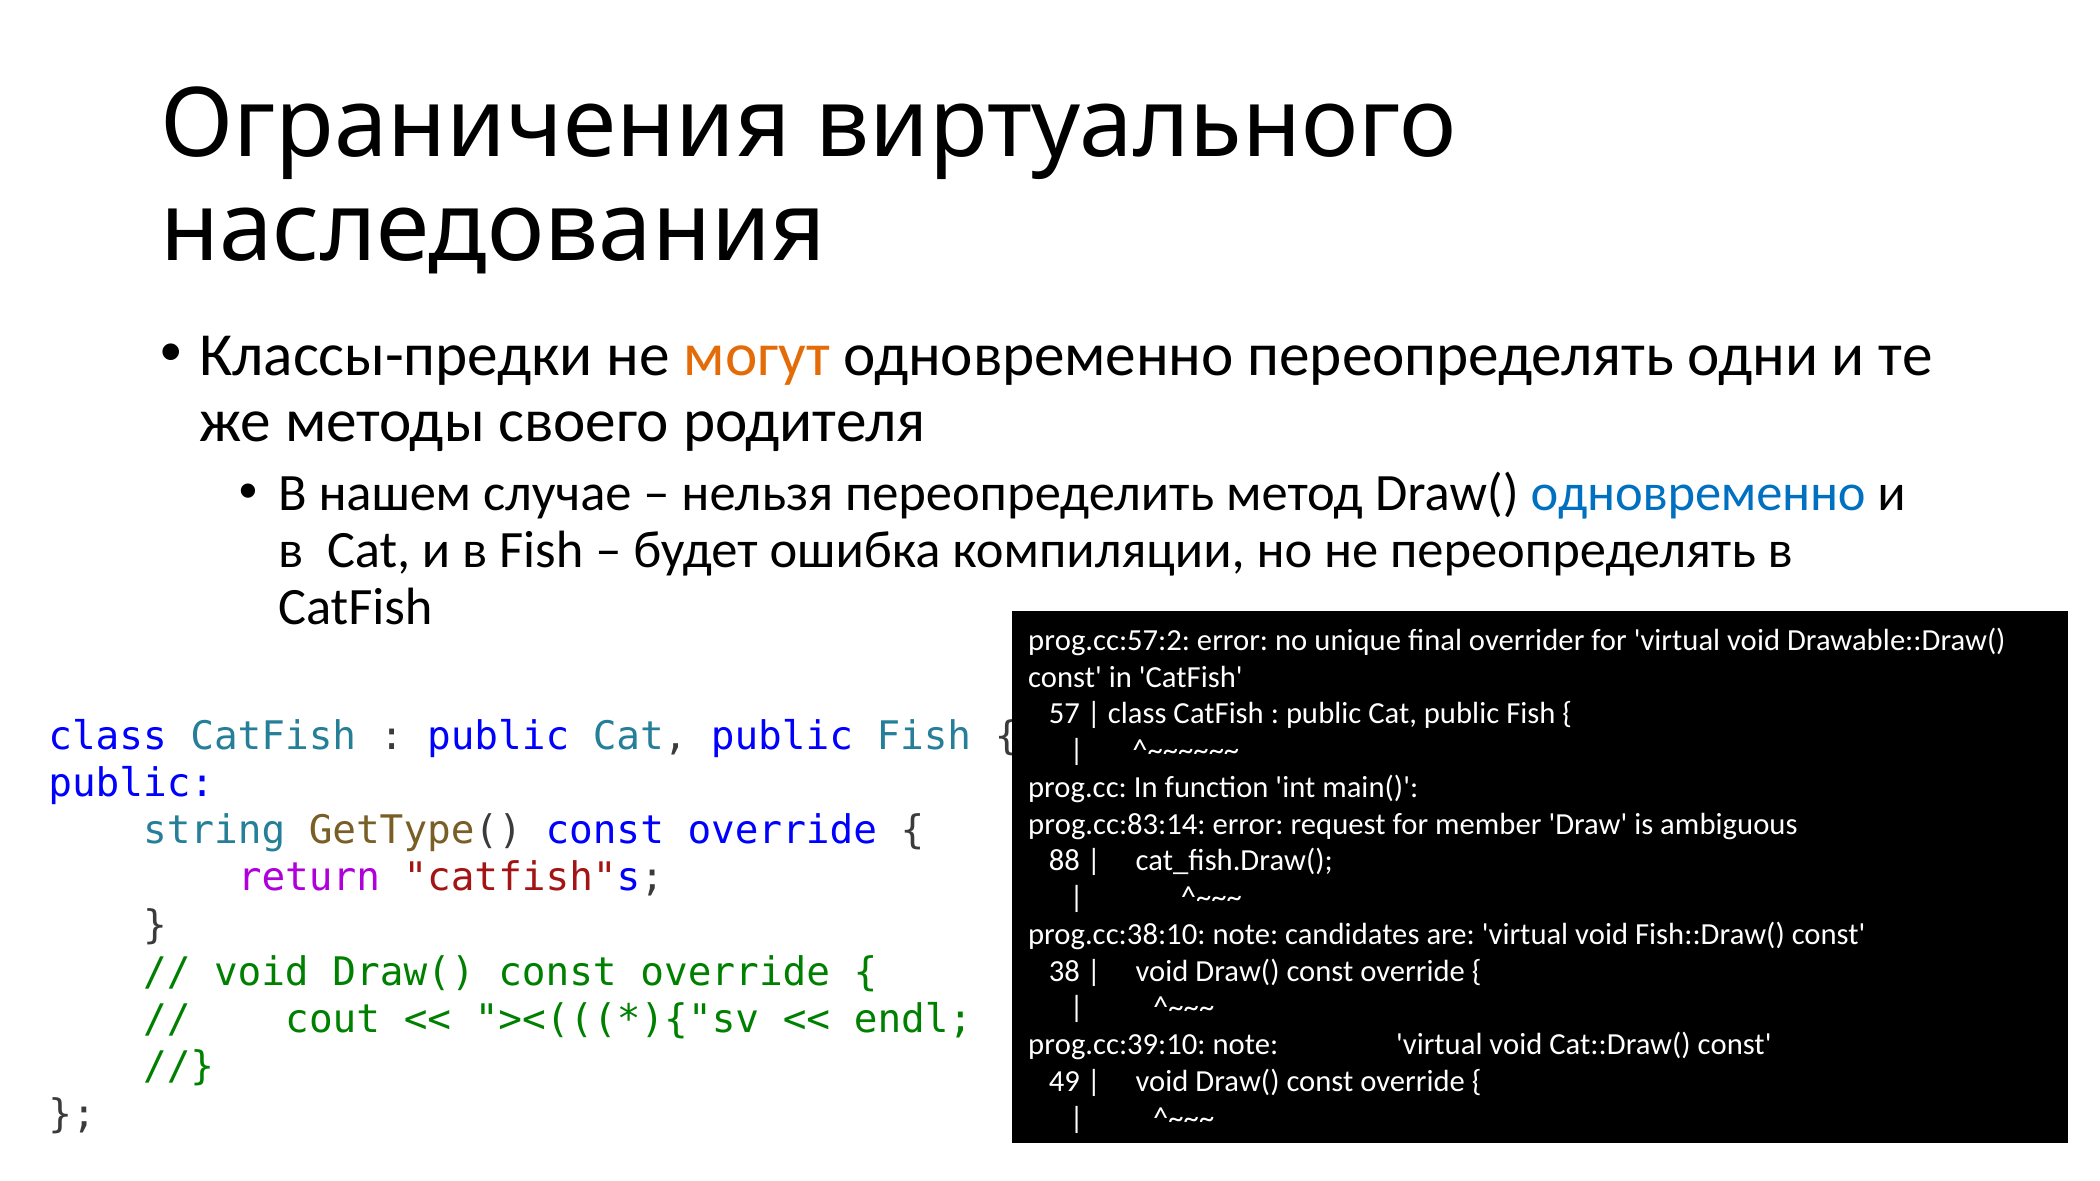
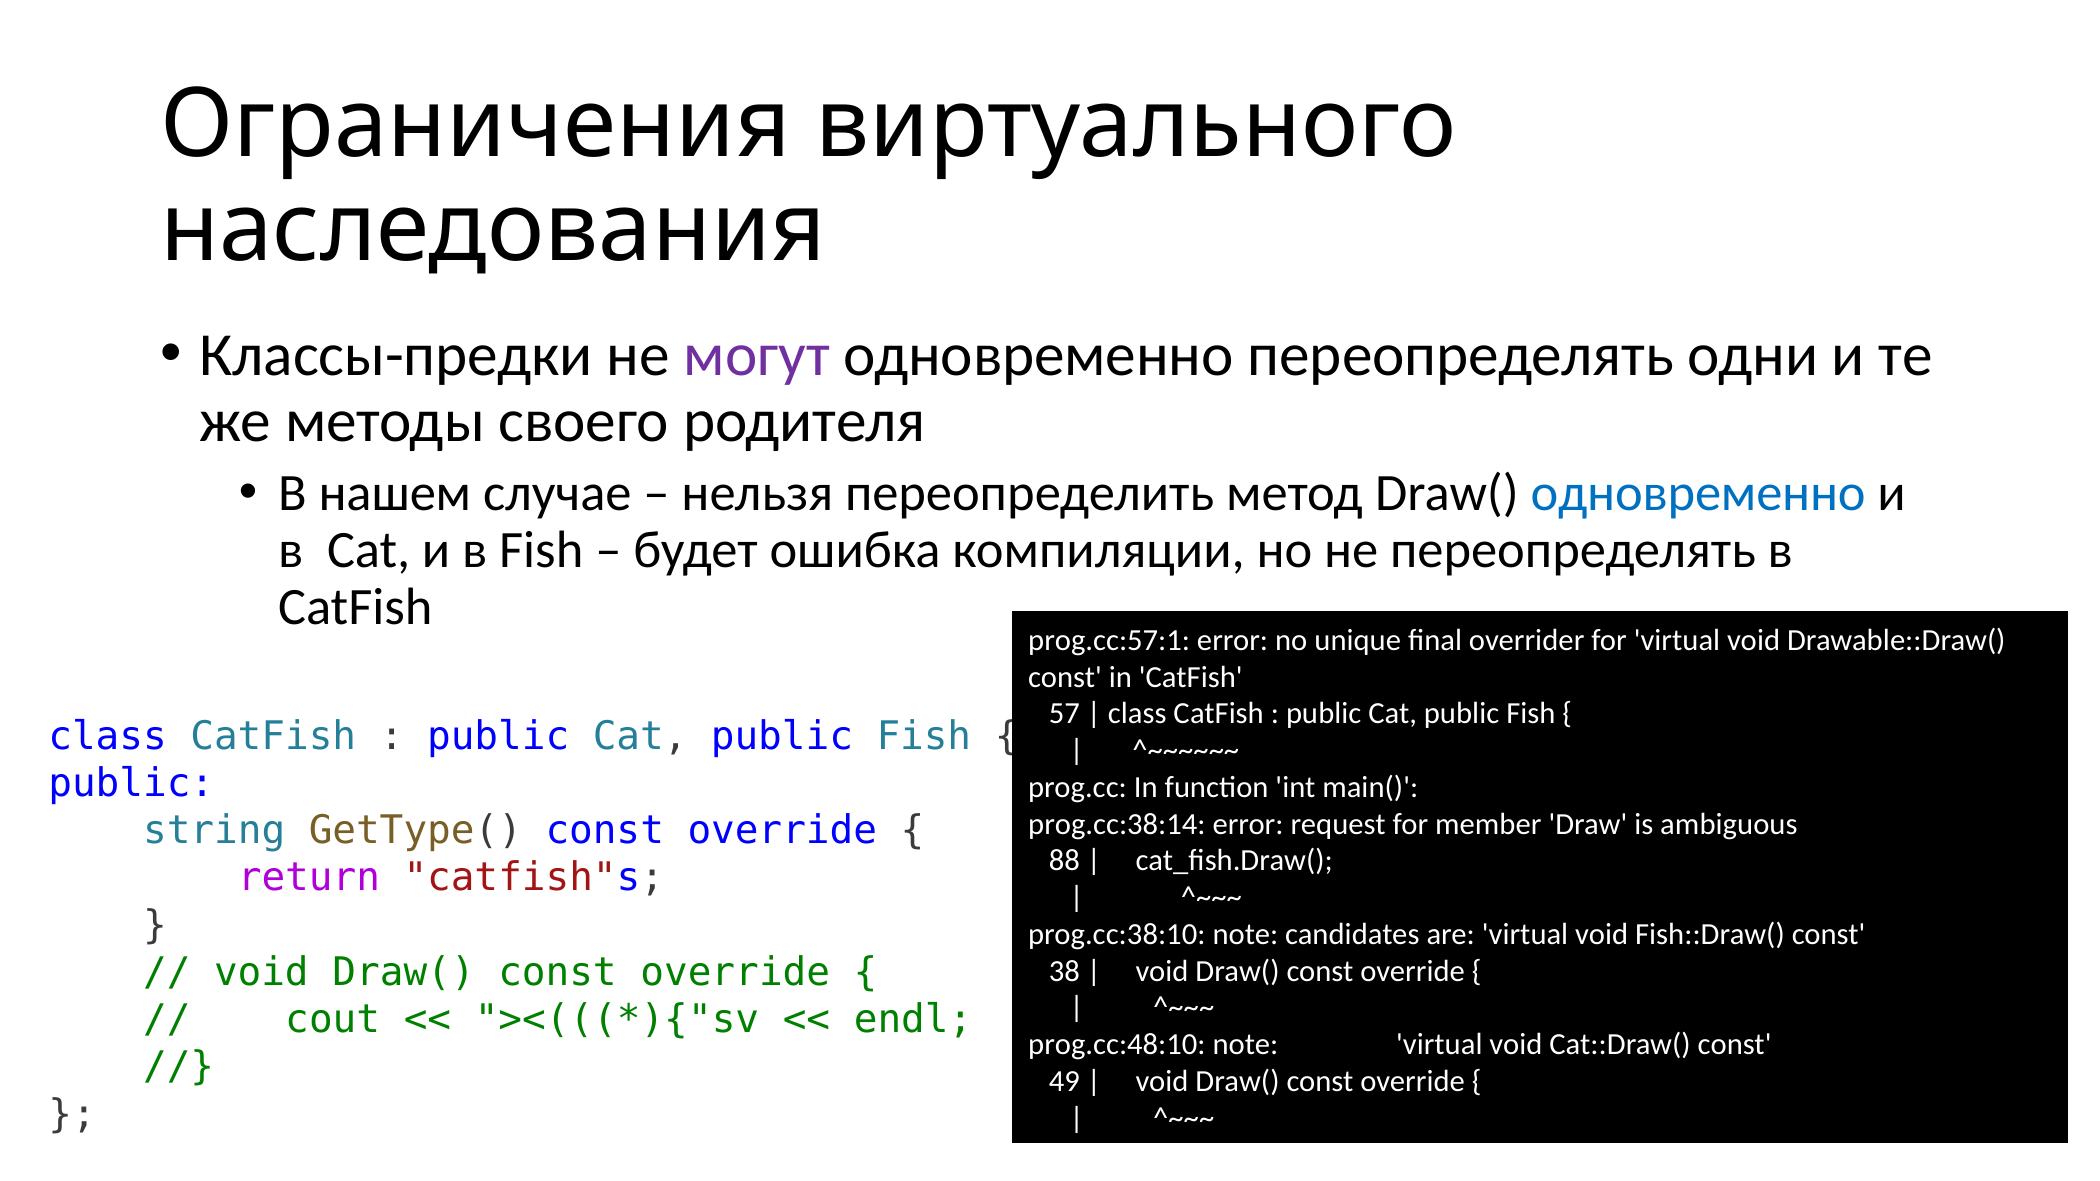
могут colour: orange -> purple
prog.cc:57:2: prog.cc:57:2 -> prog.cc:57:1
prog.cc:83:14: prog.cc:83:14 -> prog.cc:38:14
prog.cc:39:10: prog.cc:39:10 -> prog.cc:48:10
